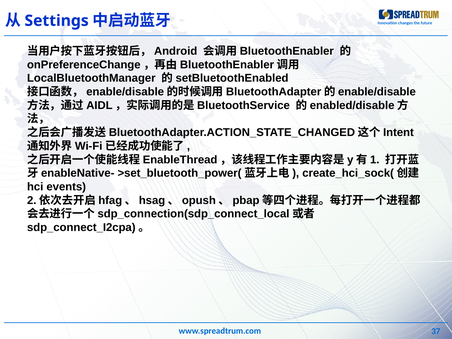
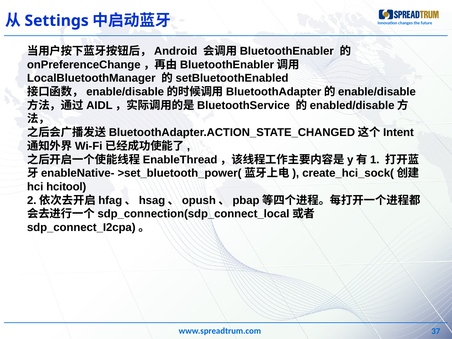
events: events -> hcitool
